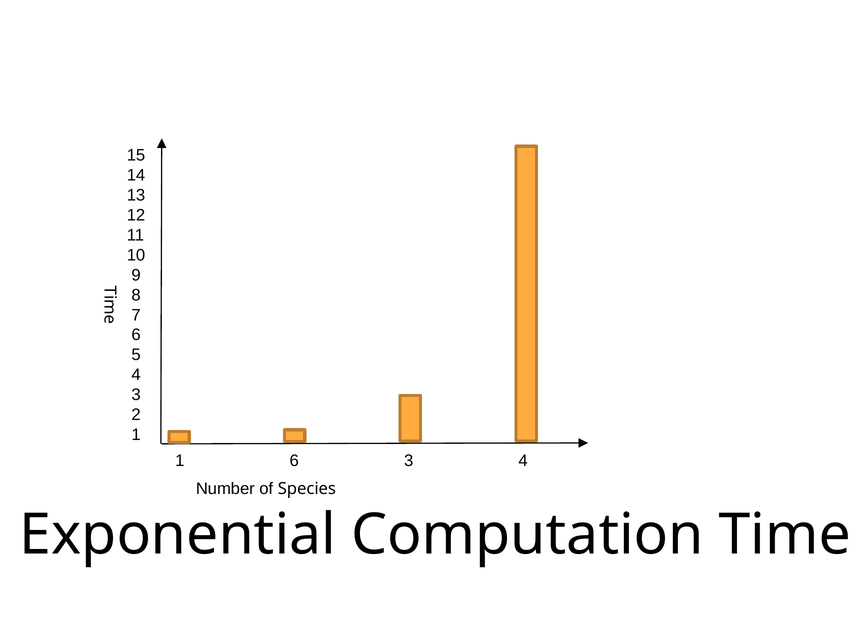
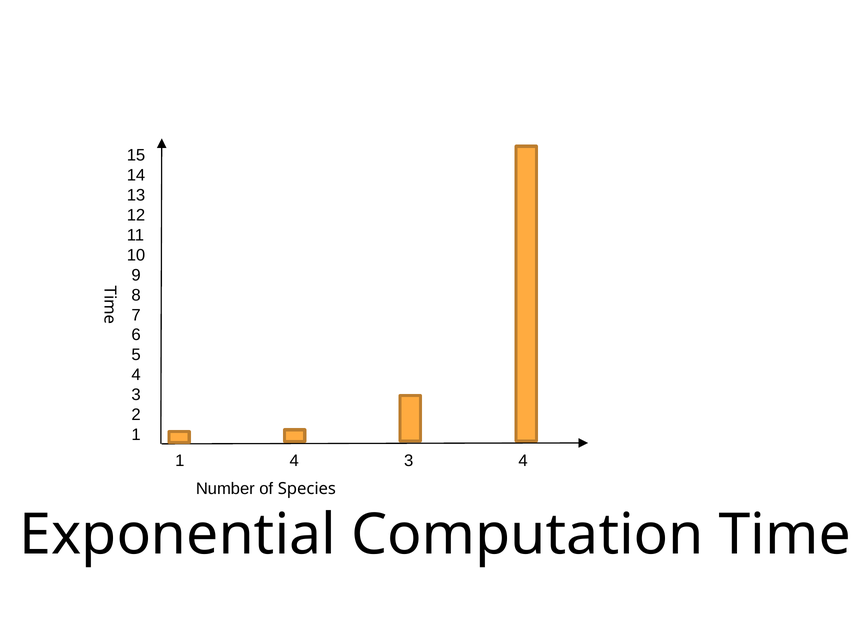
1 6: 6 -> 4
